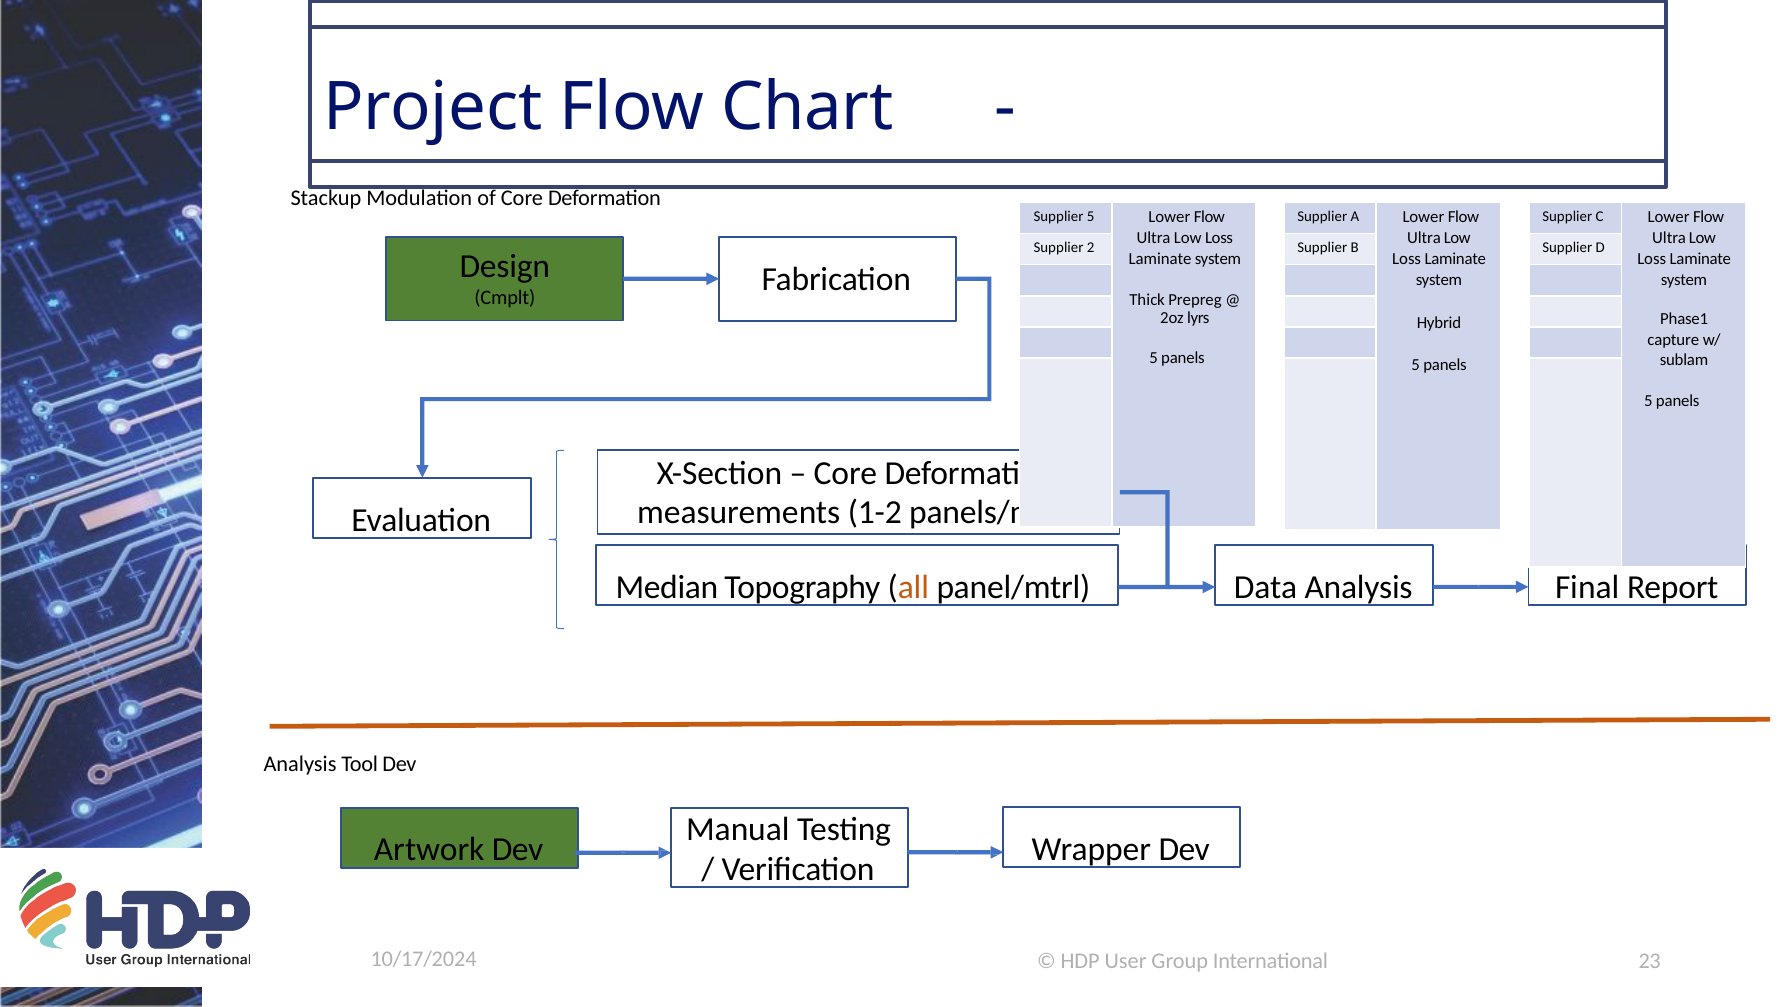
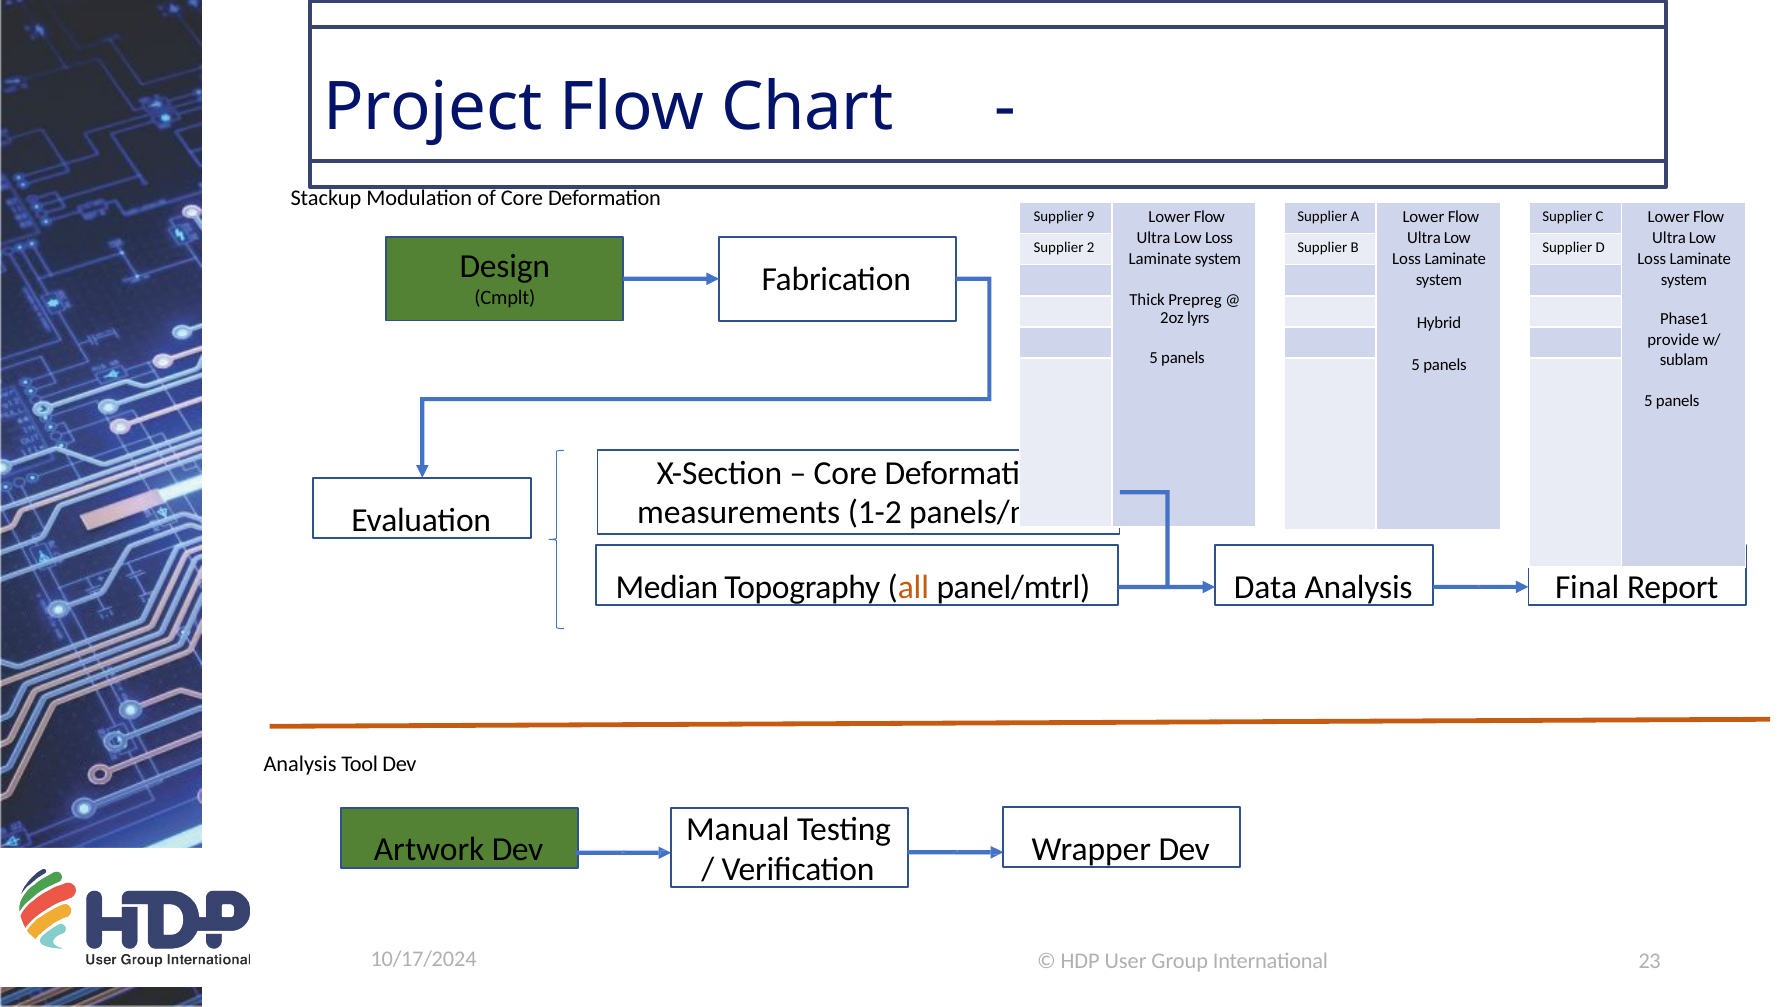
Supplier 5: 5 -> 9
capture: capture -> provide
